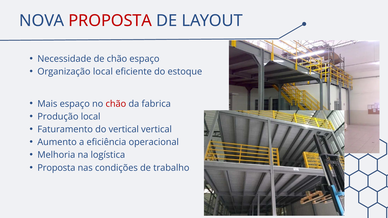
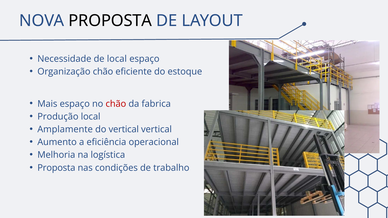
PROPOSTA at (110, 21) colour: red -> black
de chão: chão -> local
Organização local: local -> chão
Faturamento: Faturamento -> Amplamente
